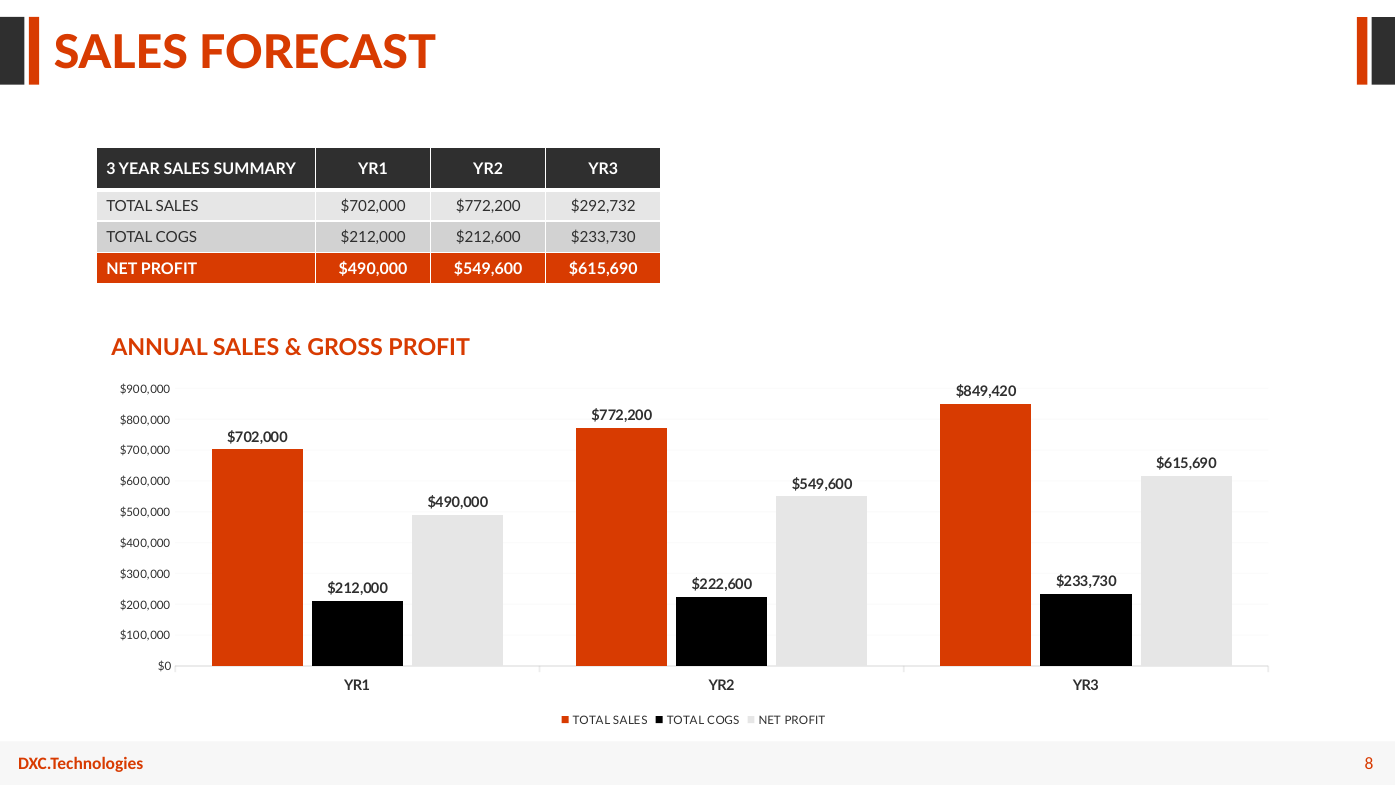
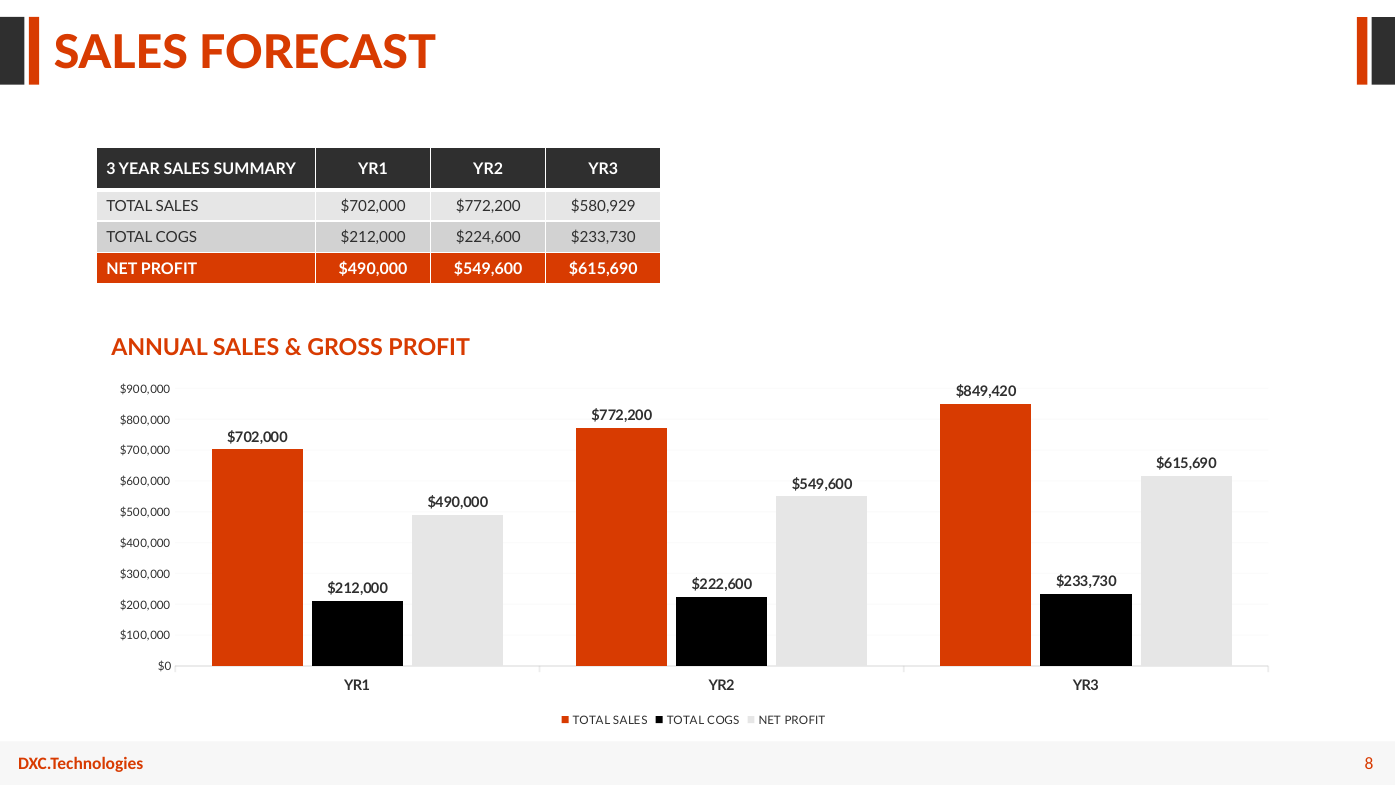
$292,732: $292,732 -> $580,929
$212,600: $212,600 -> $224,600
